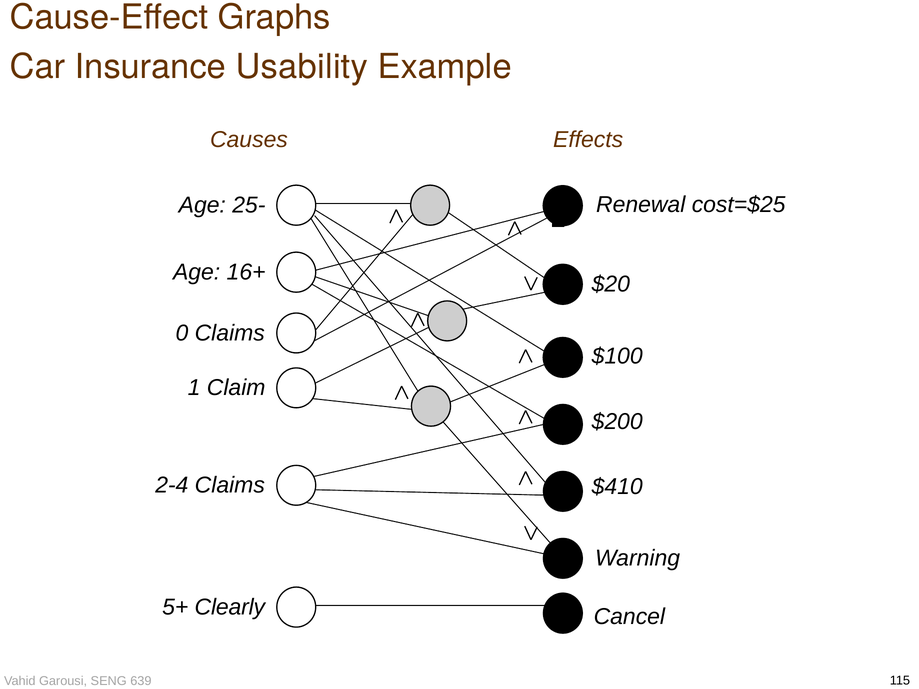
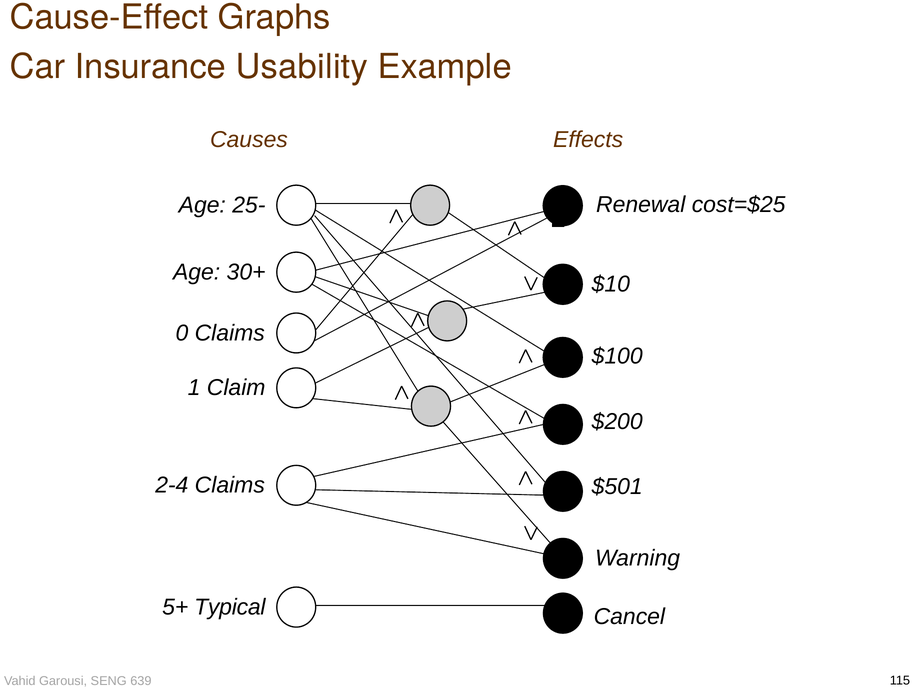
16+: 16+ -> 30+
$20: $20 -> $10
$410: $410 -> $501
Clearly: Clearly -> Typical
